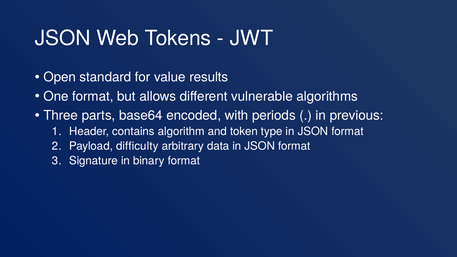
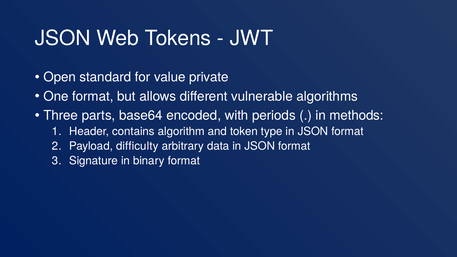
results: results -> private
previous: previous -> methods
